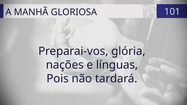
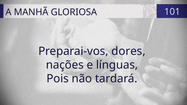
glória: glória -> dores
